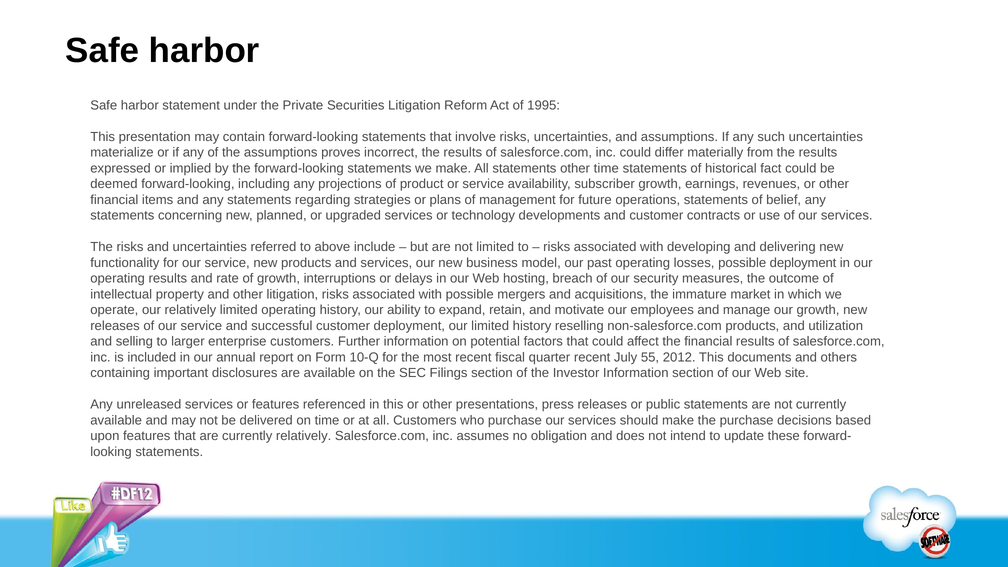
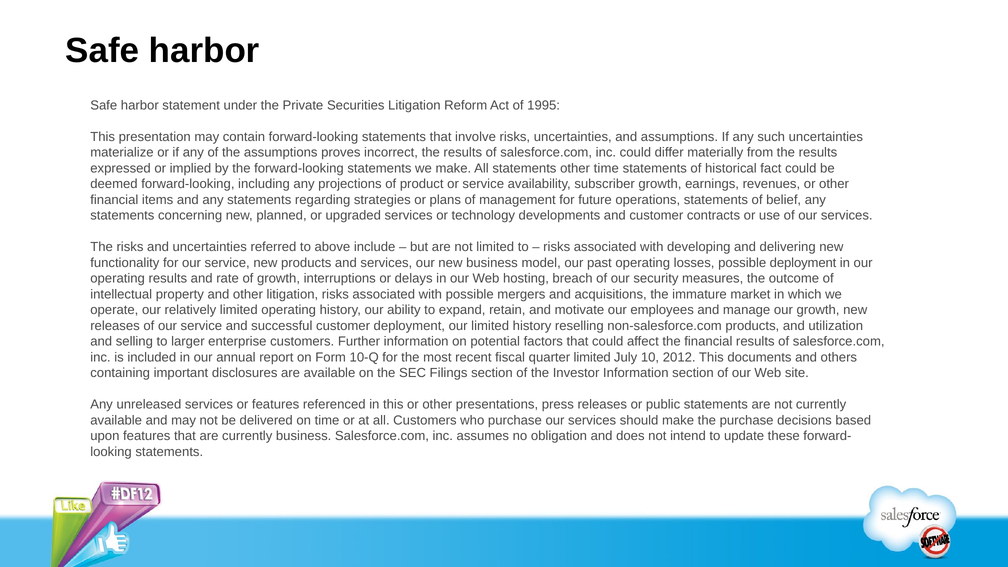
quarter recent: recent -> limited
55: 55 -> 10
currently relatively: relatively -> business
